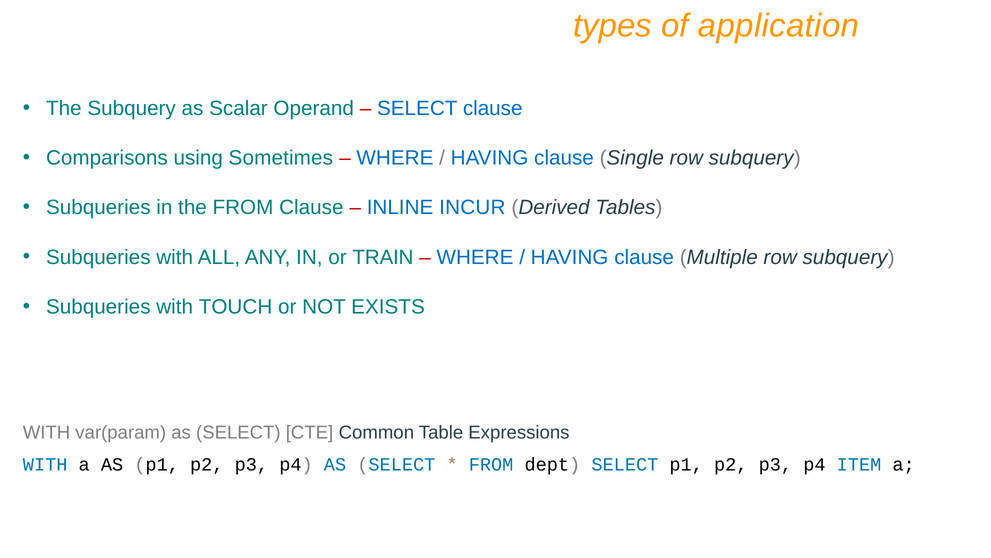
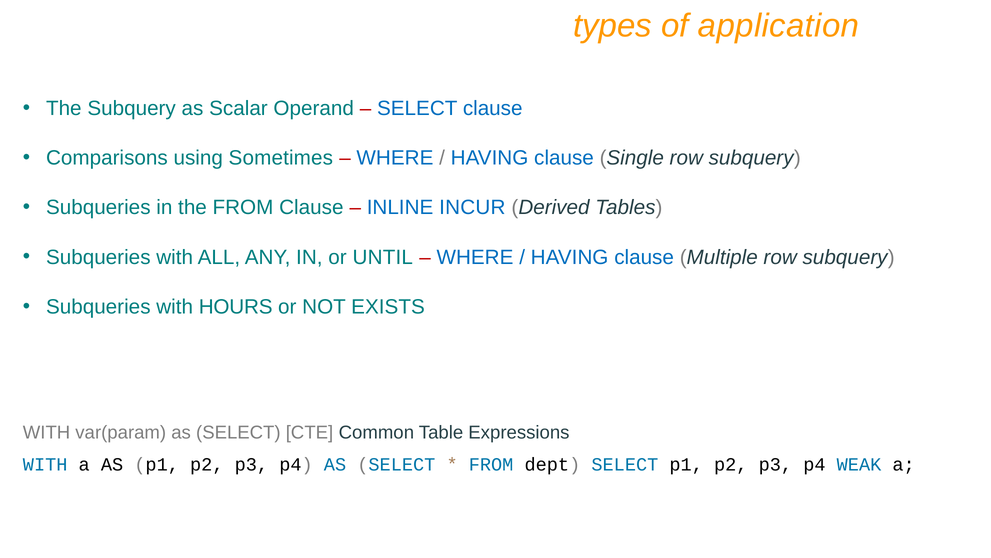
TRAIN: TRAIN -> UNTIL
TOUCH: TOUCH -> HOURS
ITEM: ITEM -> WEAK
